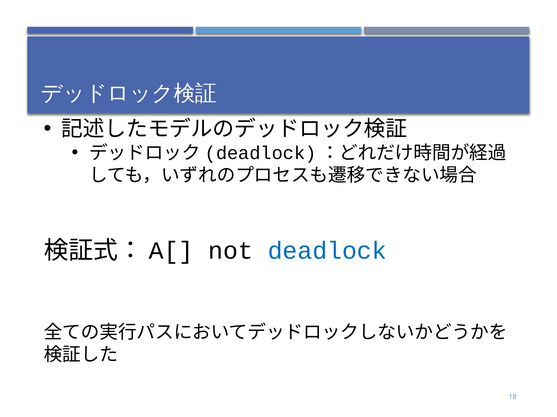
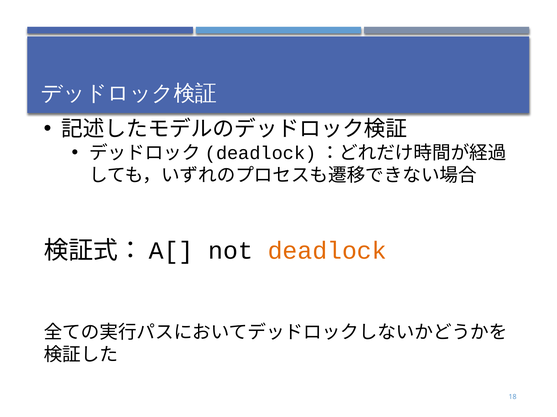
deadlock colour: blue -> orange
